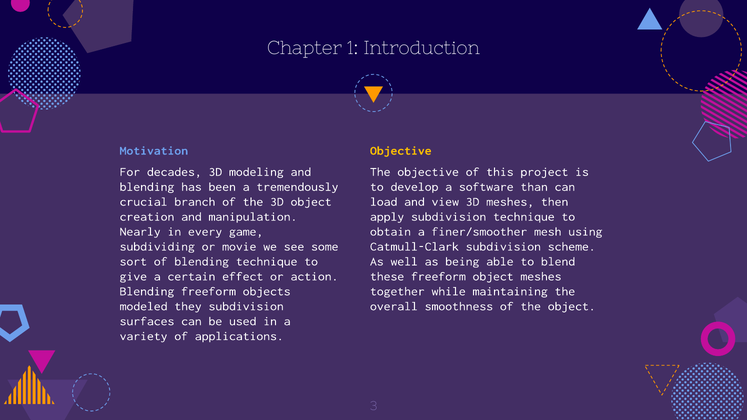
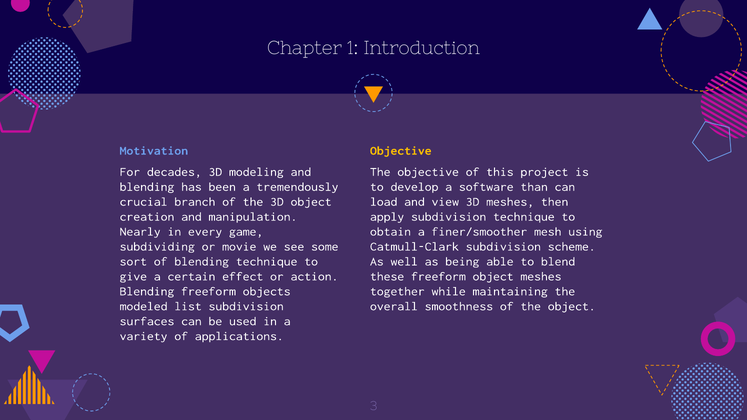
they: they -> list
